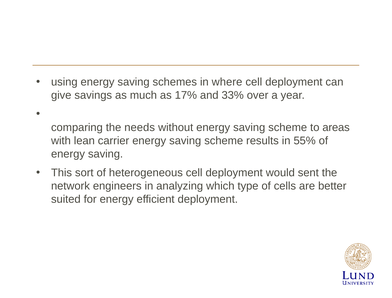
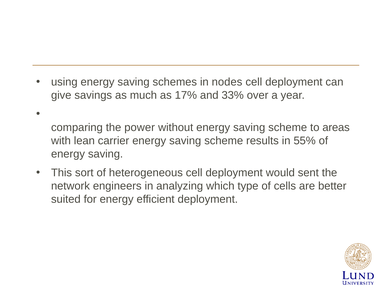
where: where -> nodes
needs: needs -> power
